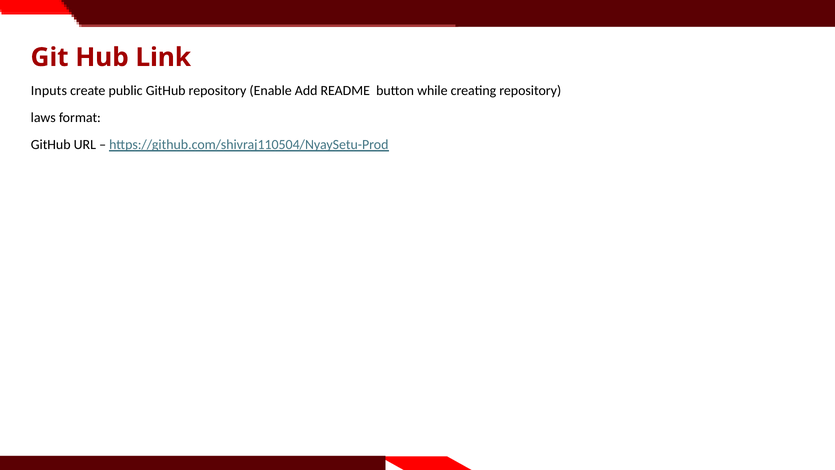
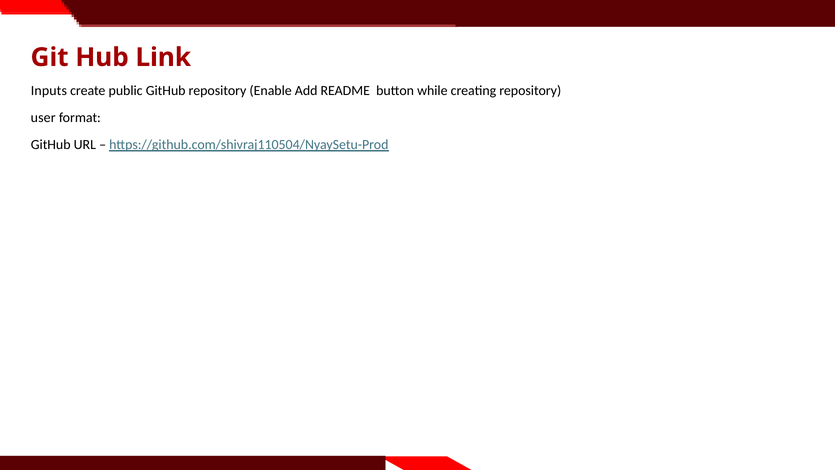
laws: laws -> user
